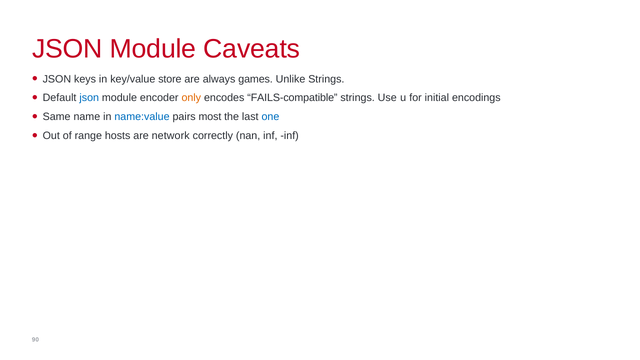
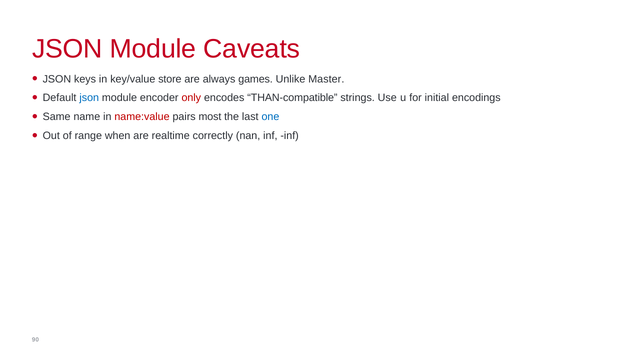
Unlike Strings: Strings -> Master
only colour: orange -> red
FAILS-compatible: FAILS-compatible -> THAN-compatible
name:value colour: blue -> red
hosts: hosts -> when
network: network -> realtime
